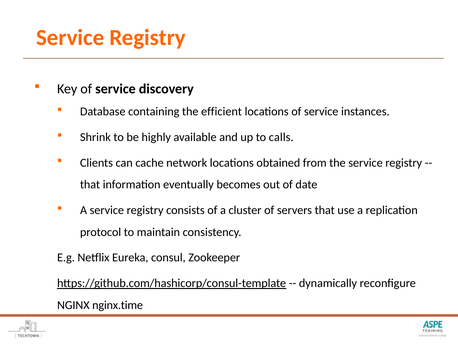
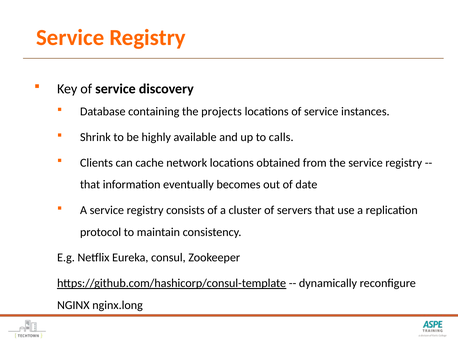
efficient: efficient -> projects
nginx.time: nginx.time -> nginx.long
